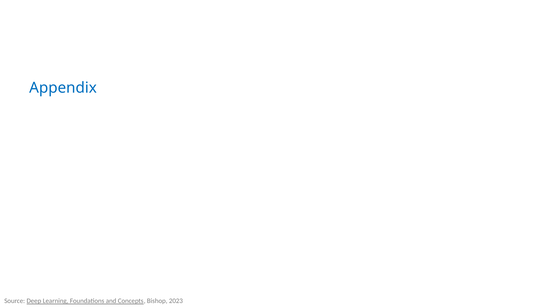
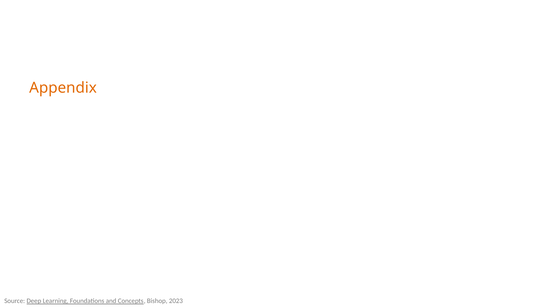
Appendix colour: blue -> orange
